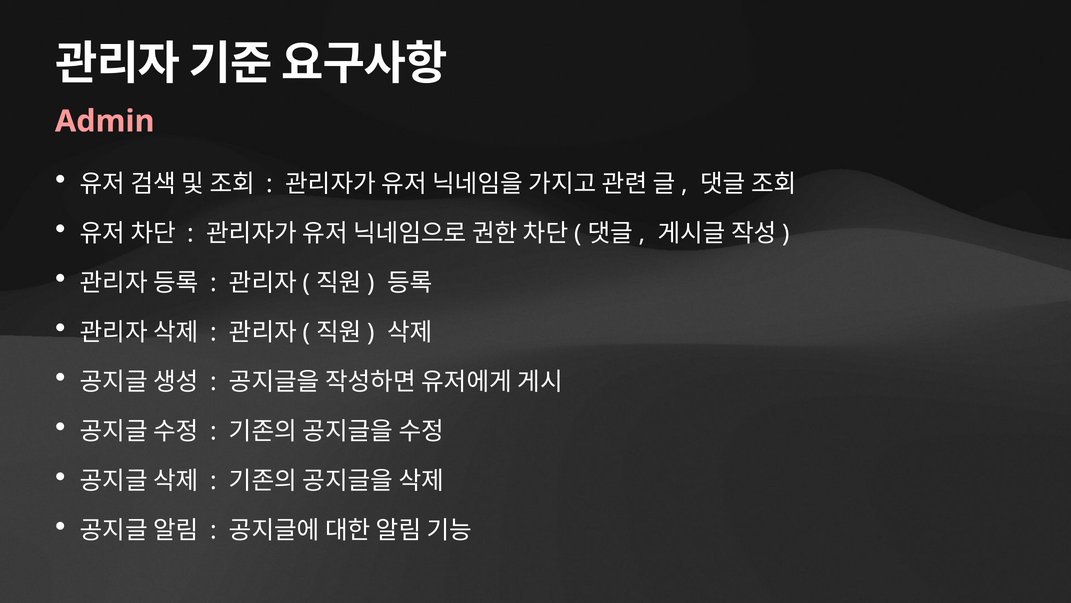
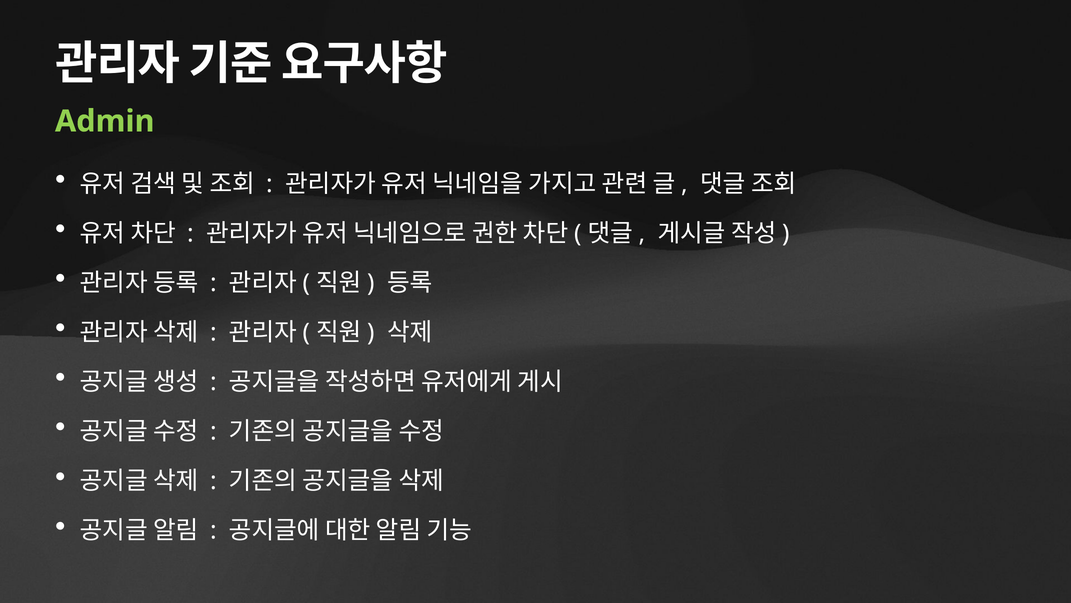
Admin colour: pink -> light green
